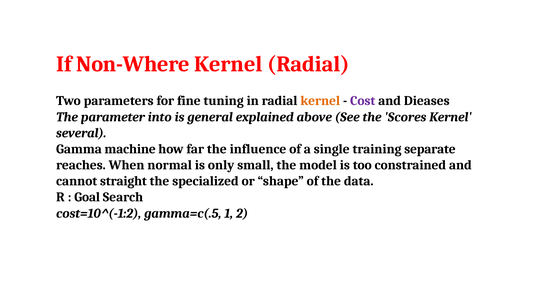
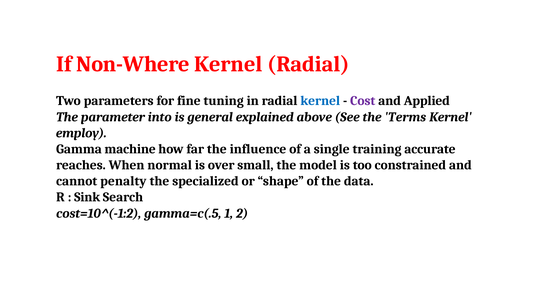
kernel at (320, 101) colour: orange -> blue
Dieases: Dieases -> Applied
Scores: Scores -> Terms
several: several -> employ
separate: separate -> accurate
only: only -> over
straight: straight -> penalty
Goal: Goal -> Sink
